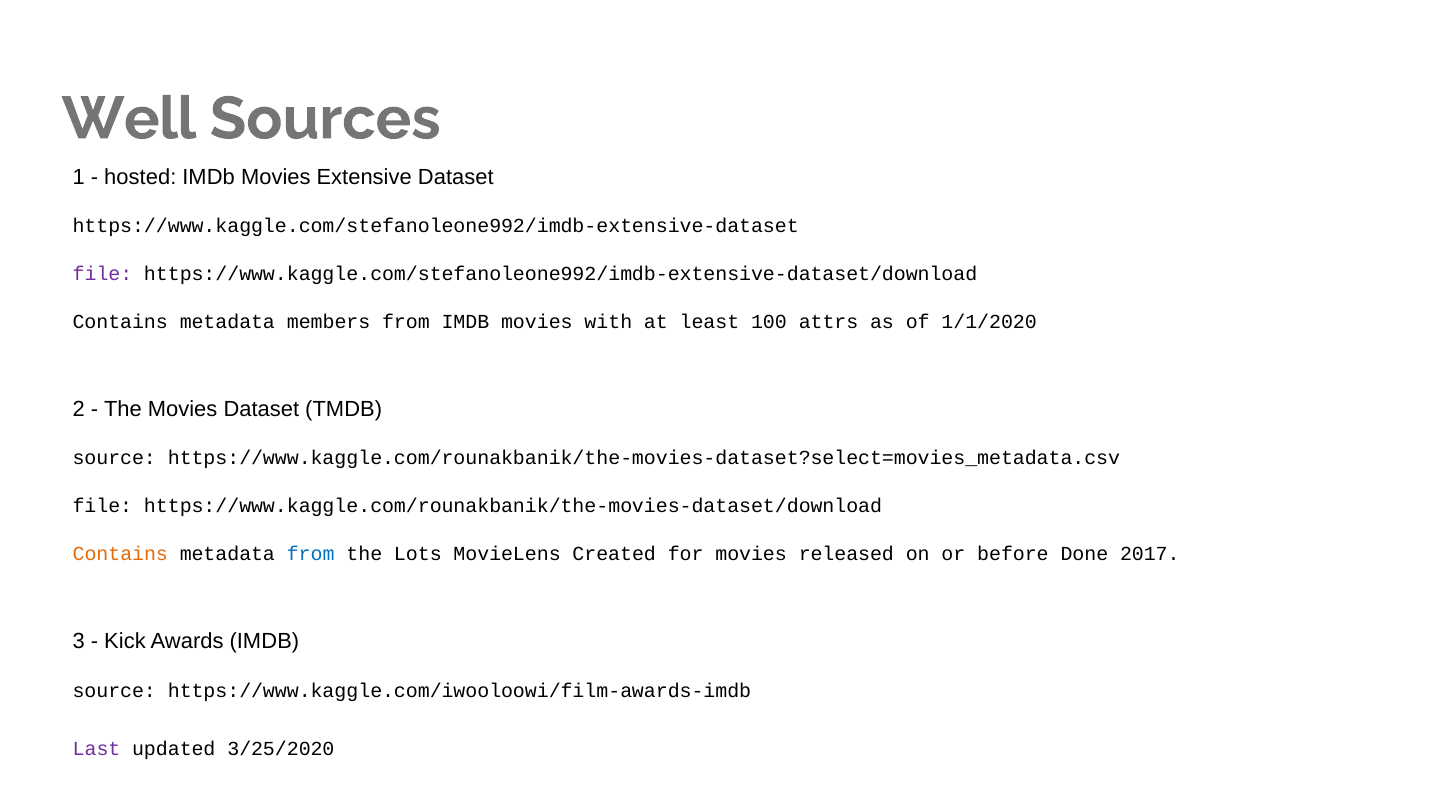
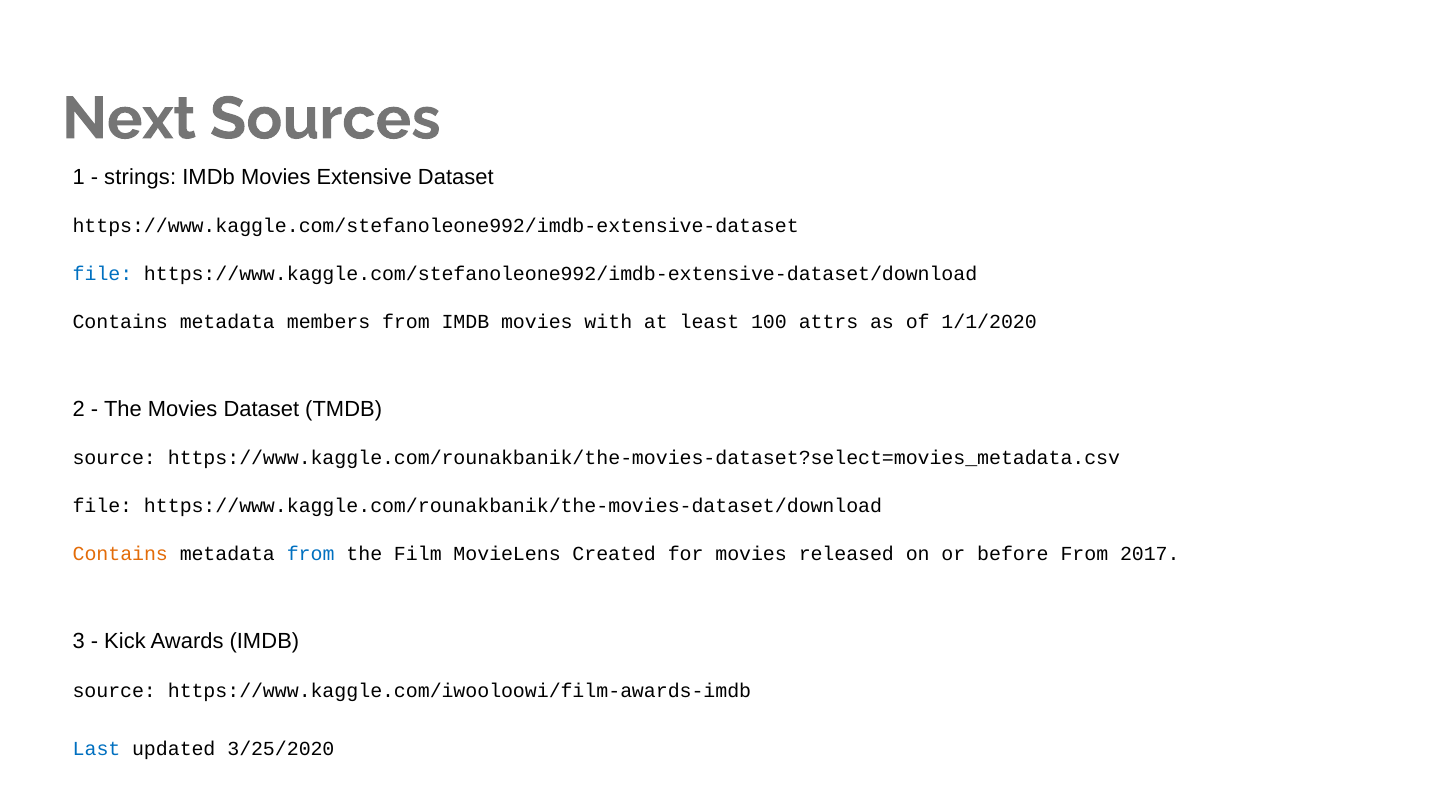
Well: Well -> Next
hosted: hosted -> strings
file at (102, 274) colour: purple -> blue
Lots: Lots -> Film
before Done: Done -> From
Last colour: purple -> blue
